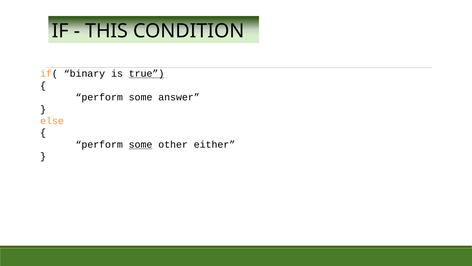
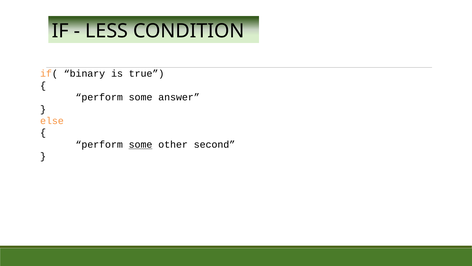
THIS: THIS -> LESS
true underline: present -> none
either: either -> second
